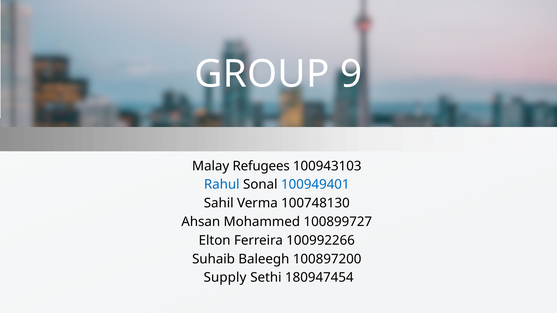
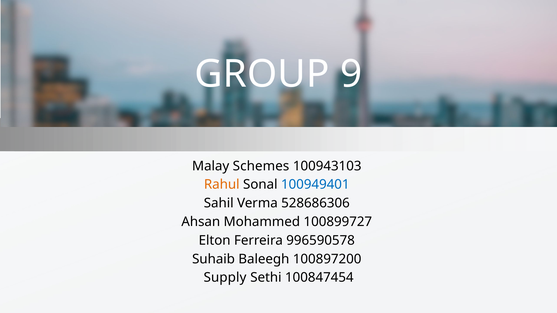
Refugees: Refugees -> Schemes
Rahul colour: blue -> orange
100748130: 100748130 -> 528686306
100992266: 100992266 -> 996590578
180947454: 180947454 -> 100847454
